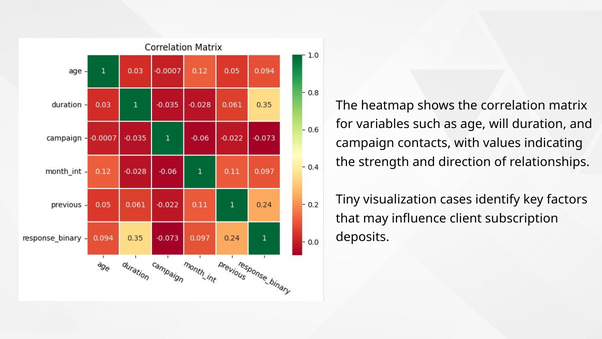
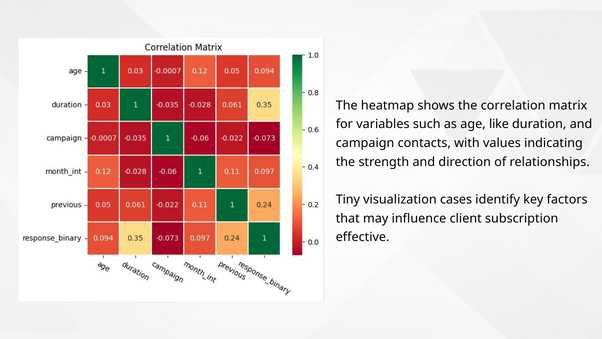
will: will -> like
deposits: deposits -> effective
